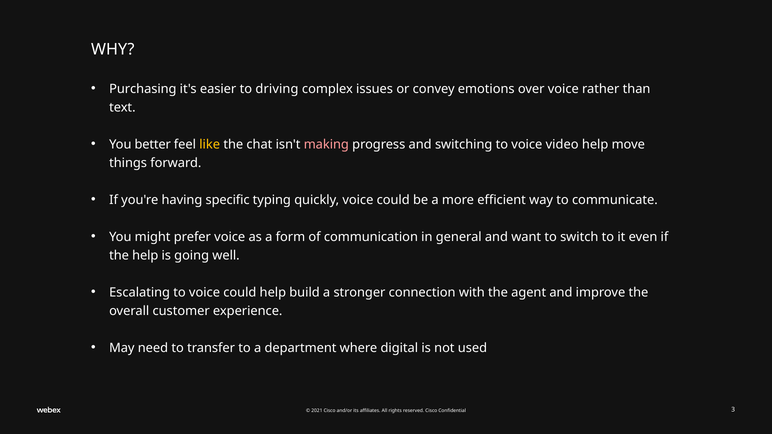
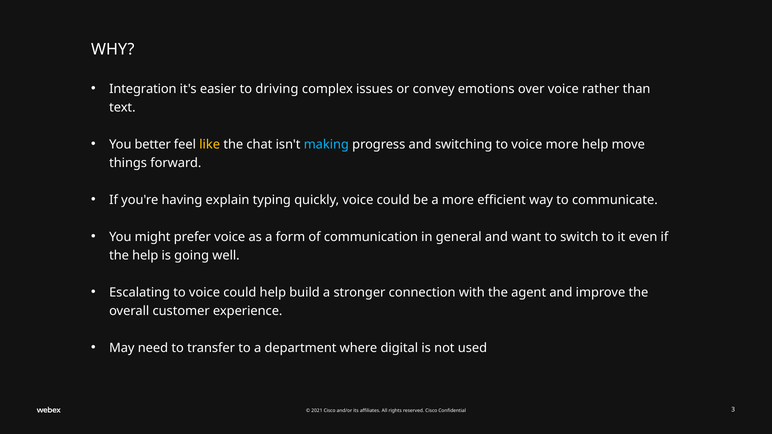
Purchasing: Purchasing -> Integration
making colour: pink -> light blue
voice video: video -> more
specific: specific -> explain
